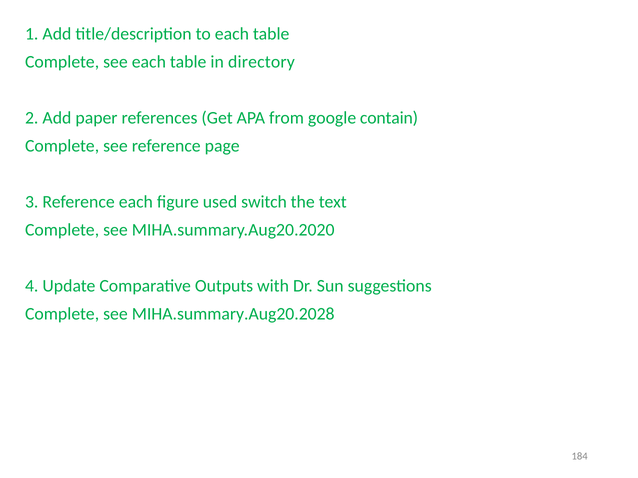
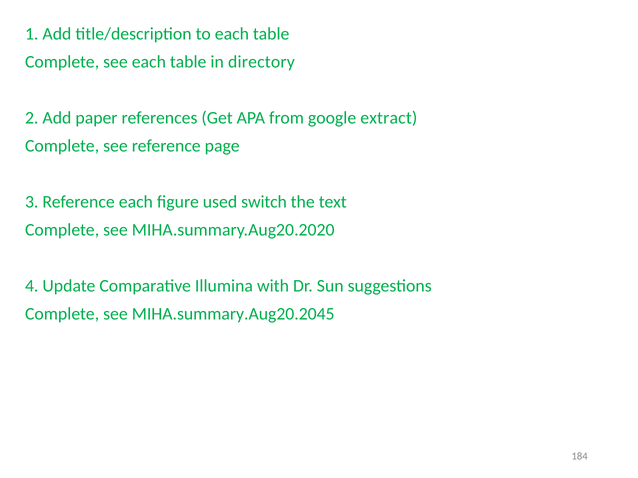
contain: contain -> extract
Outputs: Outputs -> Illumina
MIHA.summary.Aug20.2028: MIHA.summary.Aug20.2028 -> MIHA.summary.Aug20.2045
